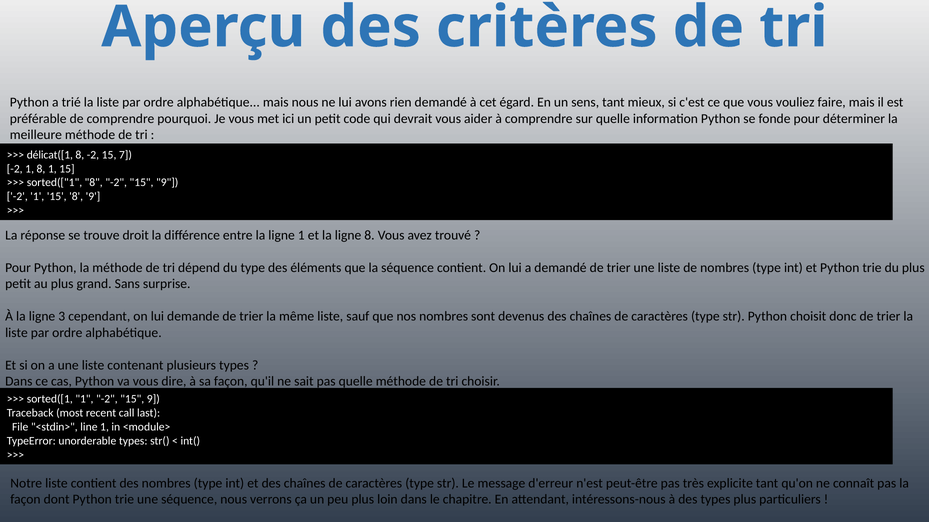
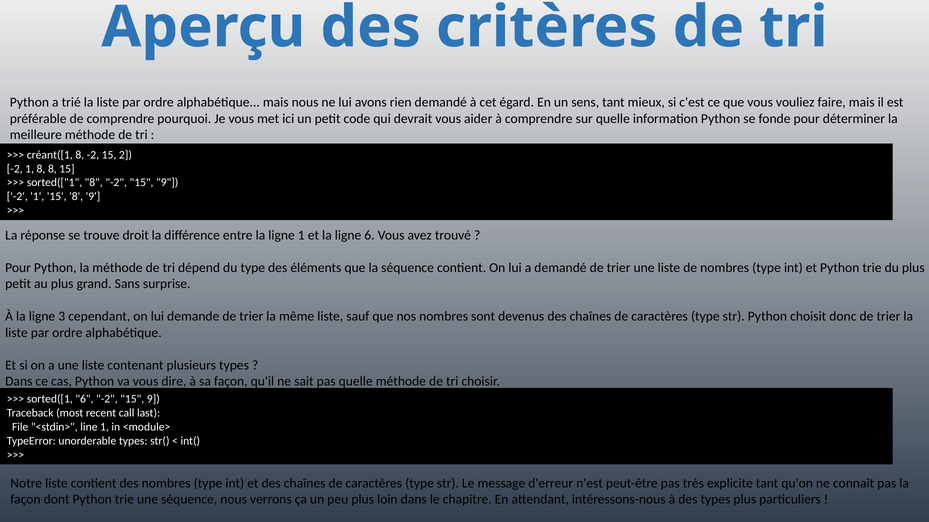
délicat([1: délicat([1 -> créant([1
7: 7 -> 2
8 1: 1 -> 8
ligne 8: 8 -> 6
sorted([1 1: 1 -> 6
